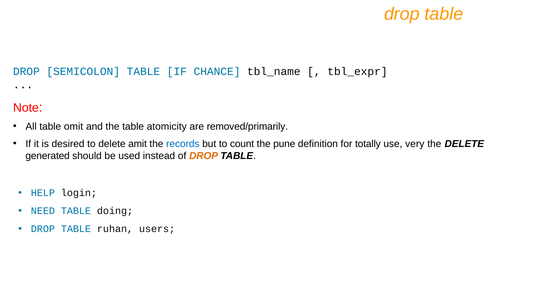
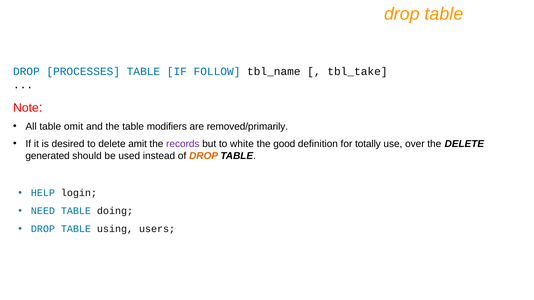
SEMICOLON: SEMICOLON -> PROCESSES
CHANCE: CHANCE -> FOLLOW
tbl_expr: tbl_expr -> tbl_take
atomicity: atomicity -> modifiers
records colour: blue -> purple
count: count -> white
pune: pune -> good
very: very -> over
ruhan: ruhan -> using
